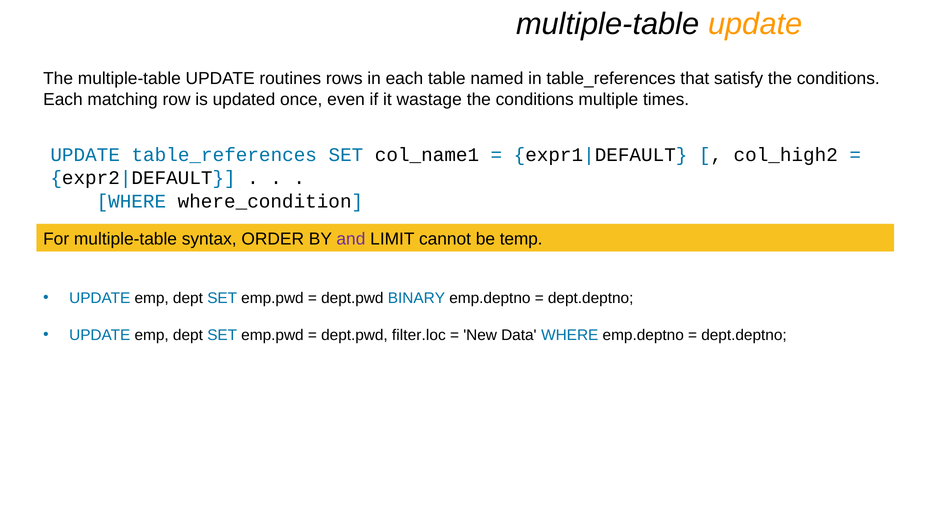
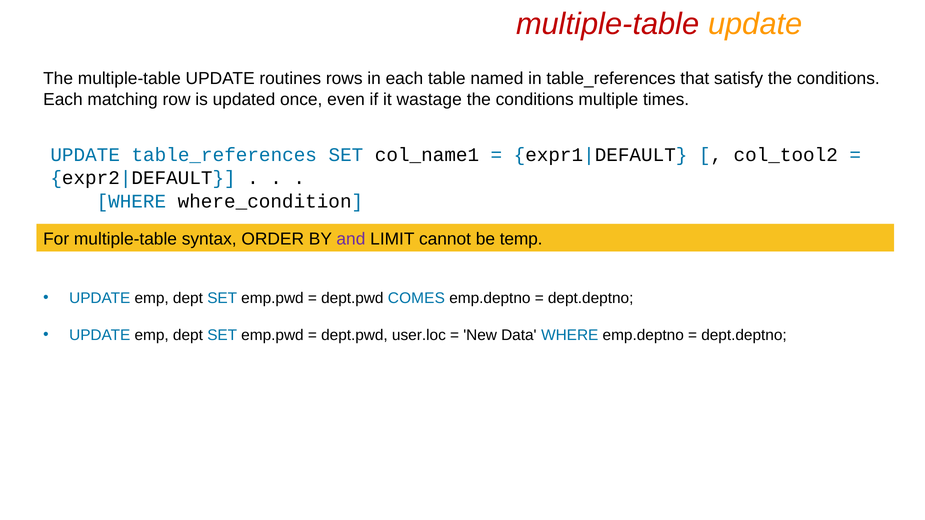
multiple-table at (608, 24) colour: black -> red
col_high2: col_high2 -> col_tool2
BINARY: BINARY -> COMES
filter.loc: filter.loc -> user.loc
